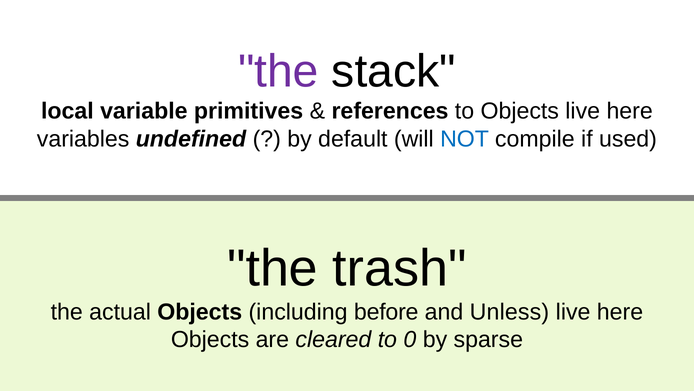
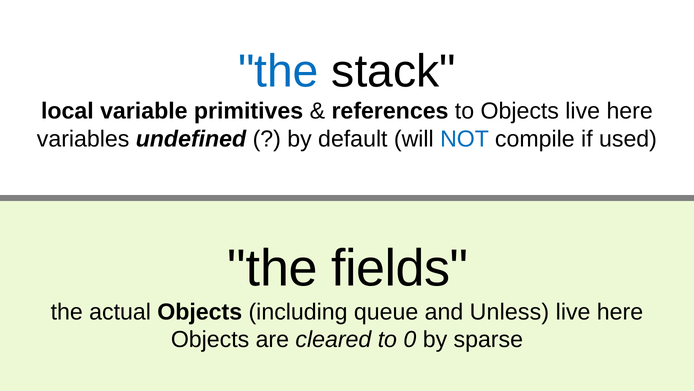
the at (278, 71) colour: purple -> blue
trash: trash -> fields
before: before -> queue
